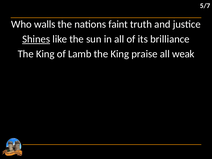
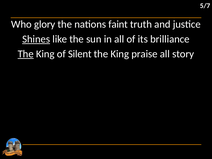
walls: walls -> glory
The at (26, 54) underline: none -> present
Lamb: Lamb -> Silent
weak: weak -> story
